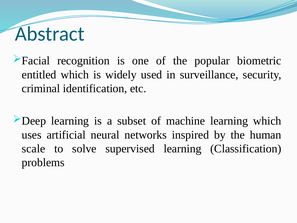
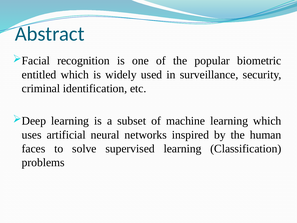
scale: scale -> faces
